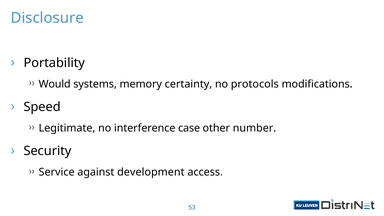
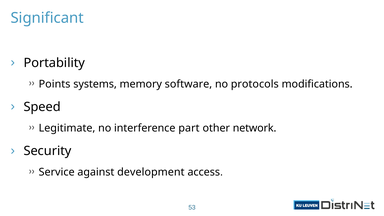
Disclosure: Disclosure -> Significant
Would: Would -> Points
certainty: certainty -> software
case: case -> part
number: number -> network
